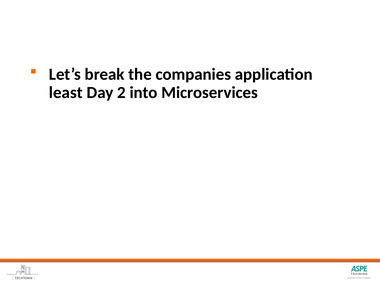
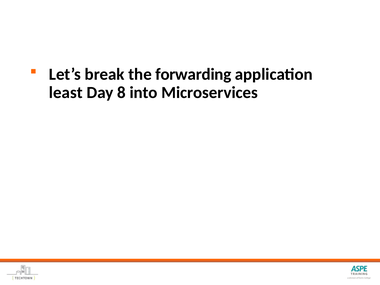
companies: companies -> forwarding
2: 2 -> 8
